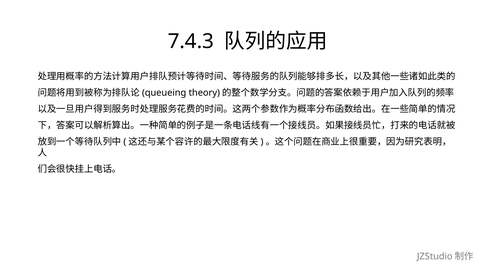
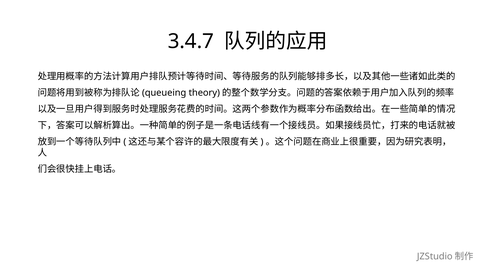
7.4.3: 7.4.3 -> 3.4.7
